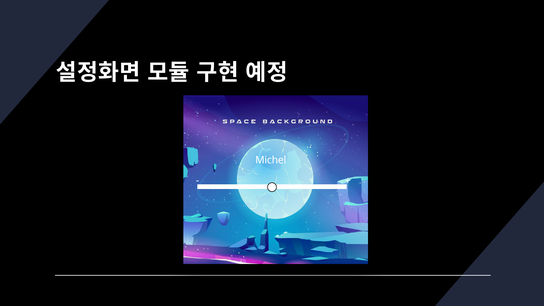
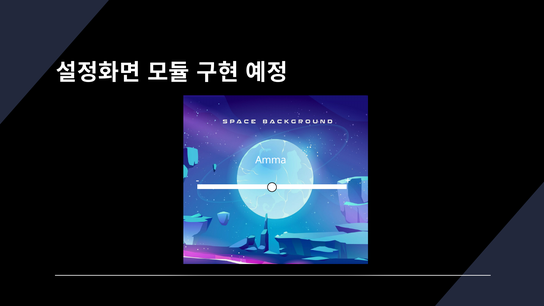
Michel: Michel -> Amma
